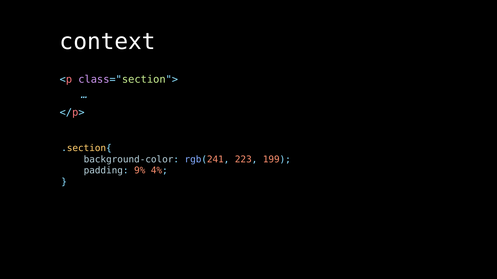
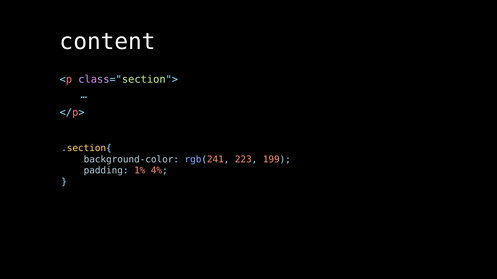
context: context -> content
9%: 9% -> 1%
